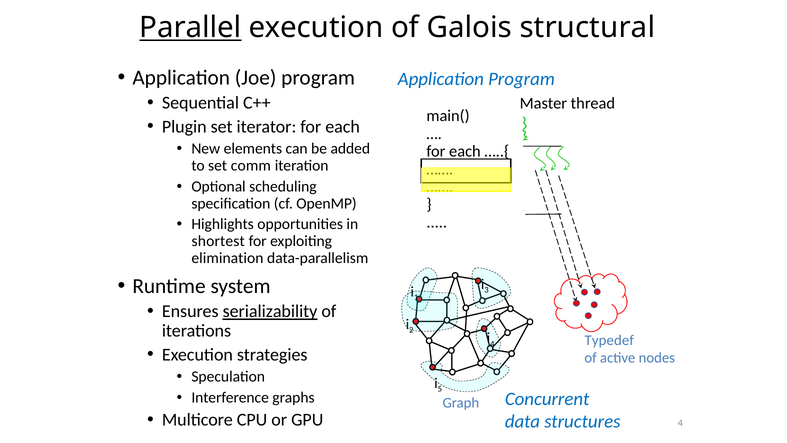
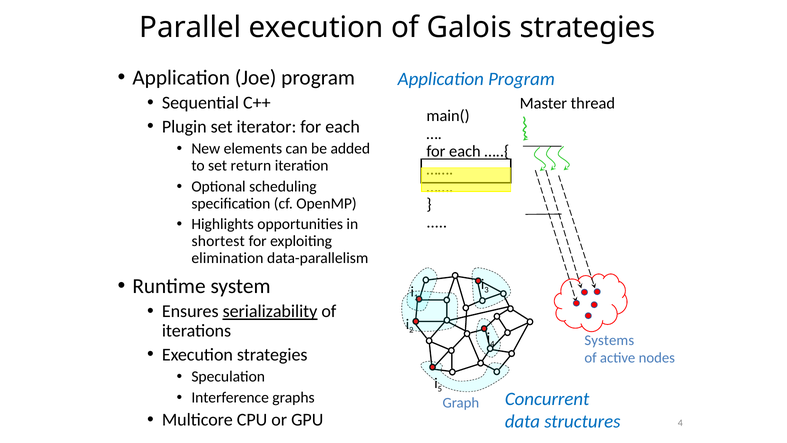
Parallel underline: present -> none
Galois structural: structural -> strategies
comm: comm -> return
Typedef: Typedef -> Systems
